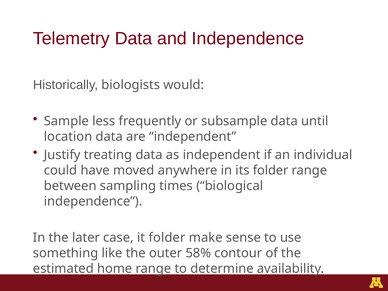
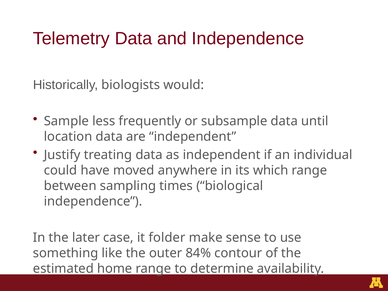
its folder: folder -> which
58%: 58% -> 84%
